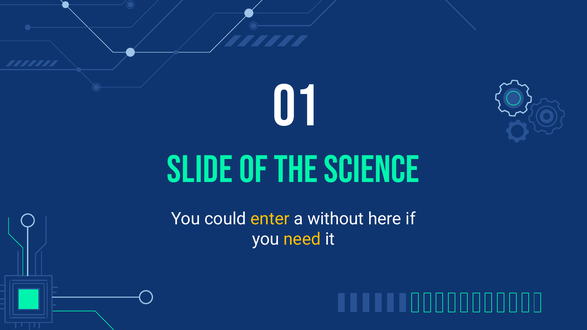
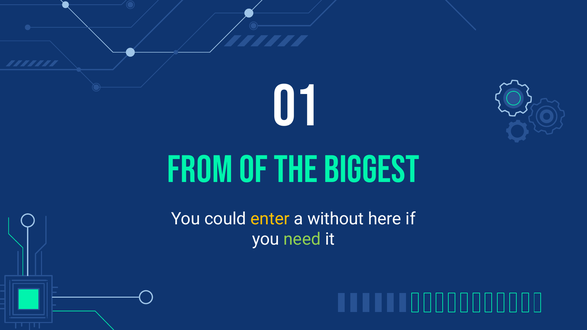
SLIDE: SLIDE -> FROM
SCIENCE: SCIENCE -> BIGGEST
need colour: yellow -> light green
